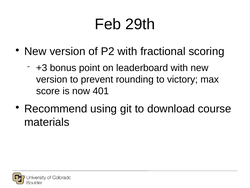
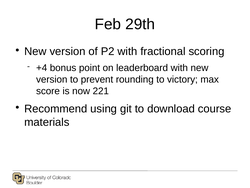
+3: +3 -> +4
401: 401 -> 221
